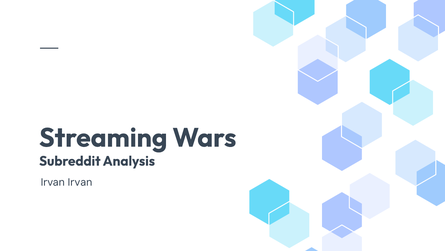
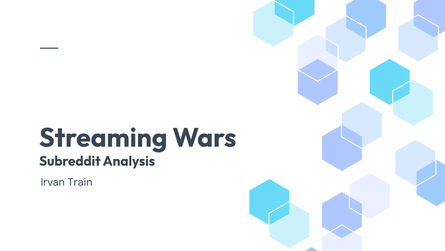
Irvan Irvan: Irvan -> Train
